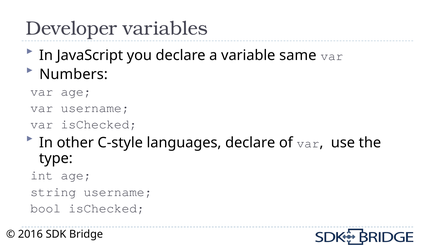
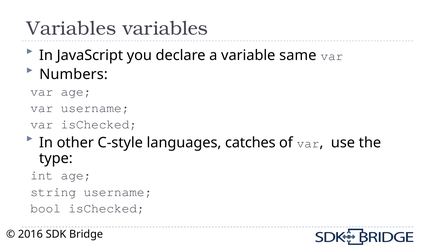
Developer at (71, 28): Developer -> Variables
languages declare: declare -> catches
